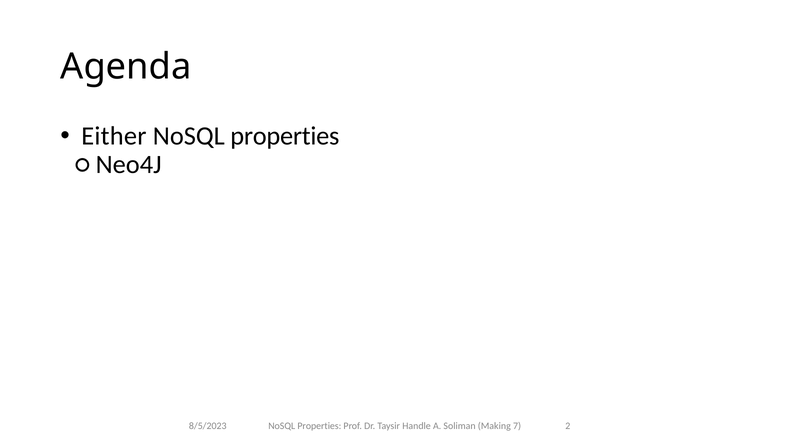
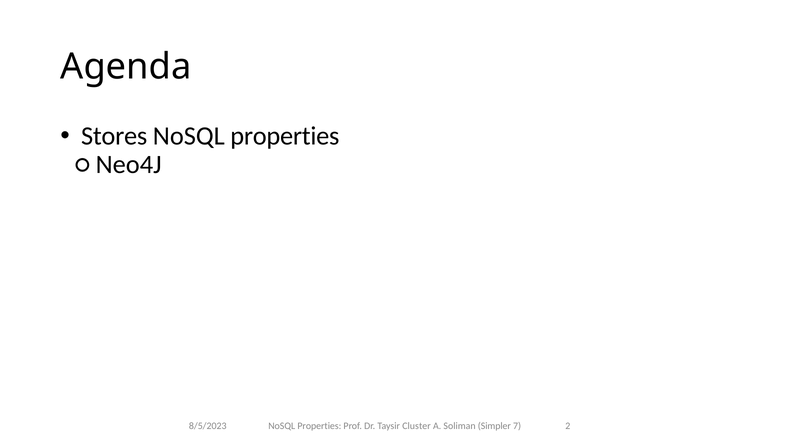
Either: Either -> Stores
Handle: Handle -> Cluster
Making: Making -> Simpler
